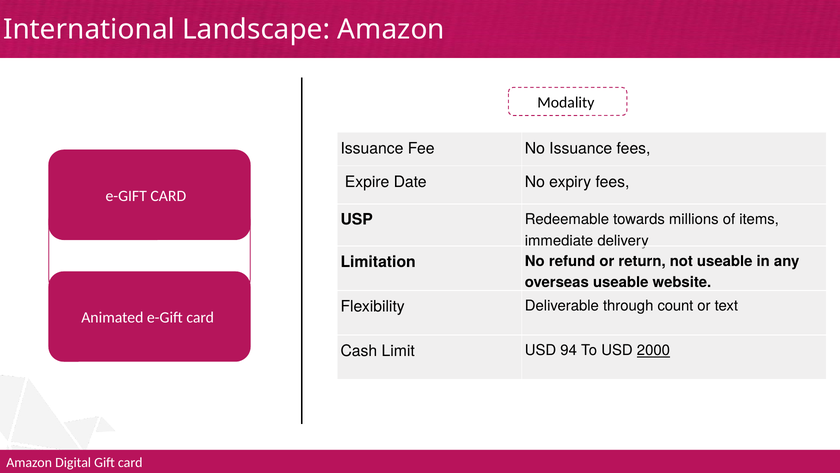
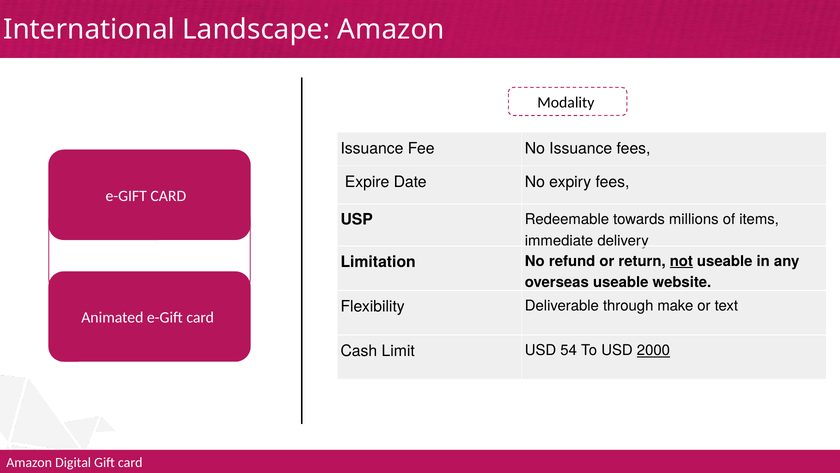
not underline: none -> present
count: count -> make
94: 94 -> 54
